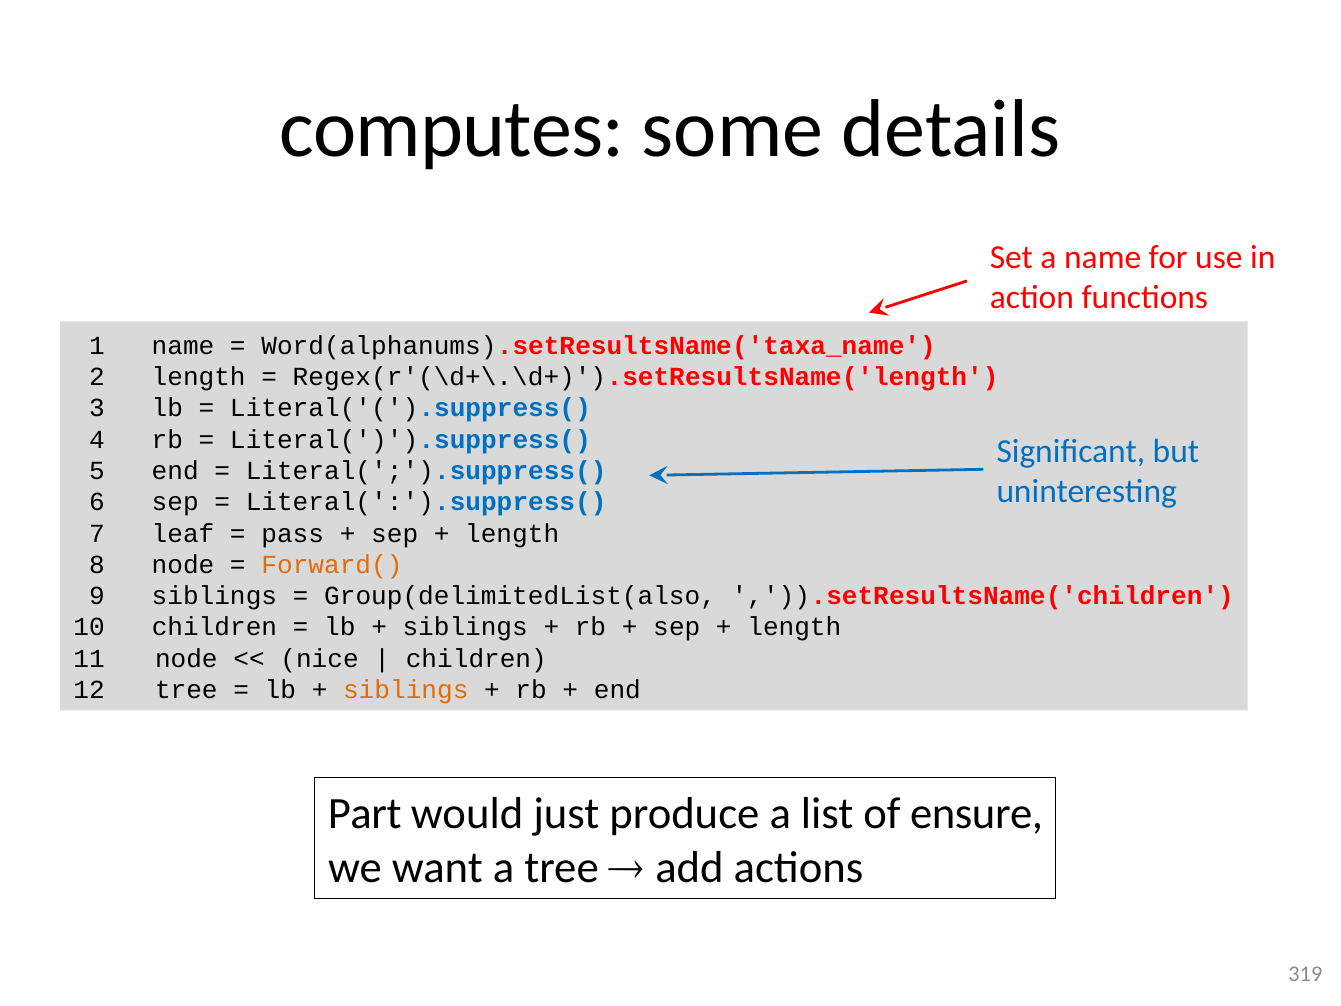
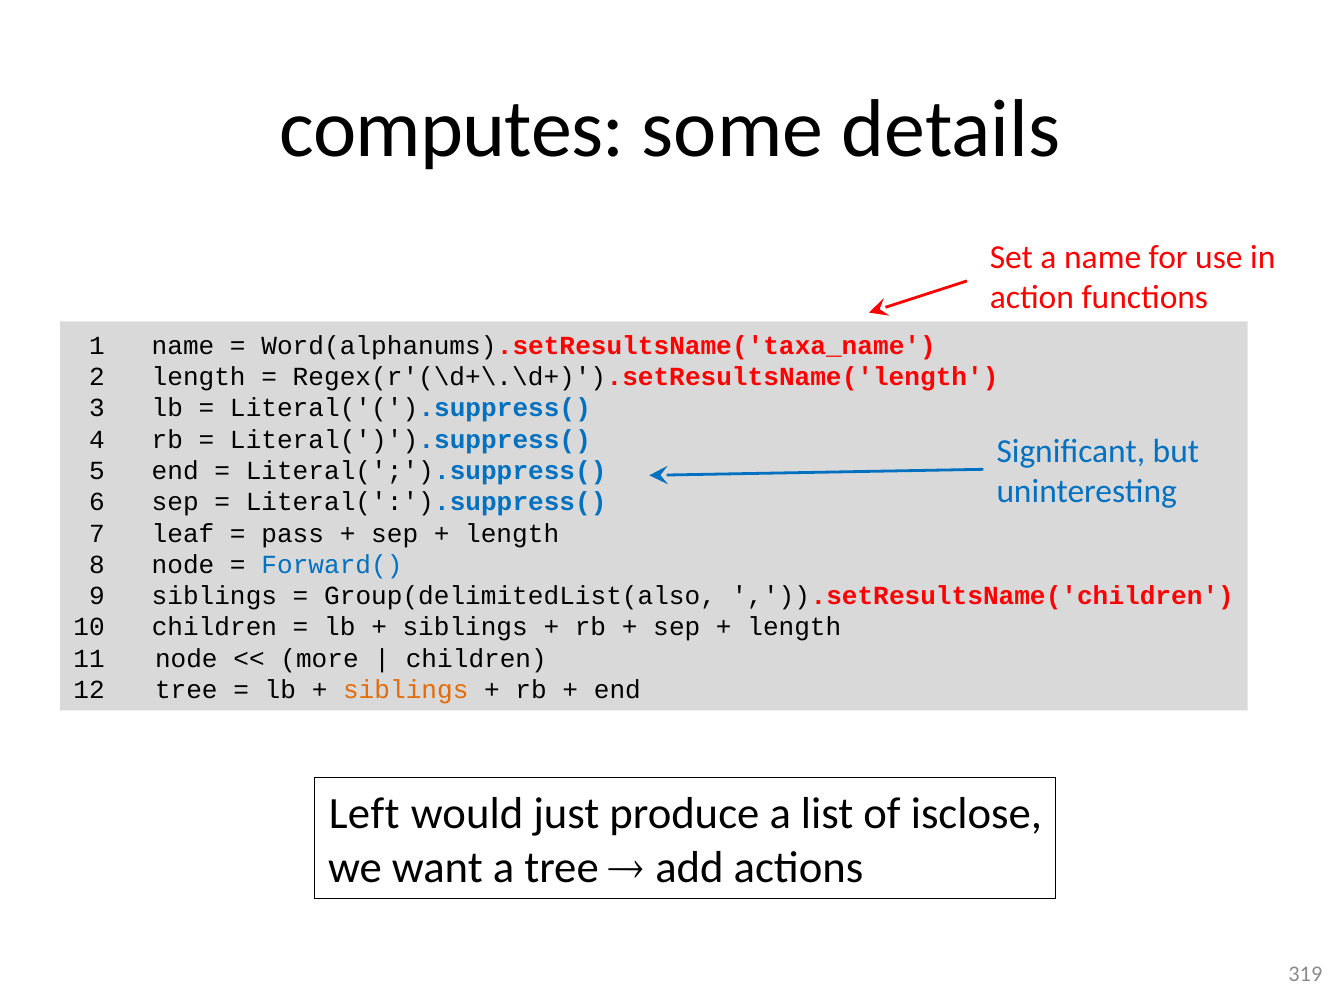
Forward( colour: orange -> blue
nice: nice -> more
Part: Part -> Left
ensure: ensure -> isclose
